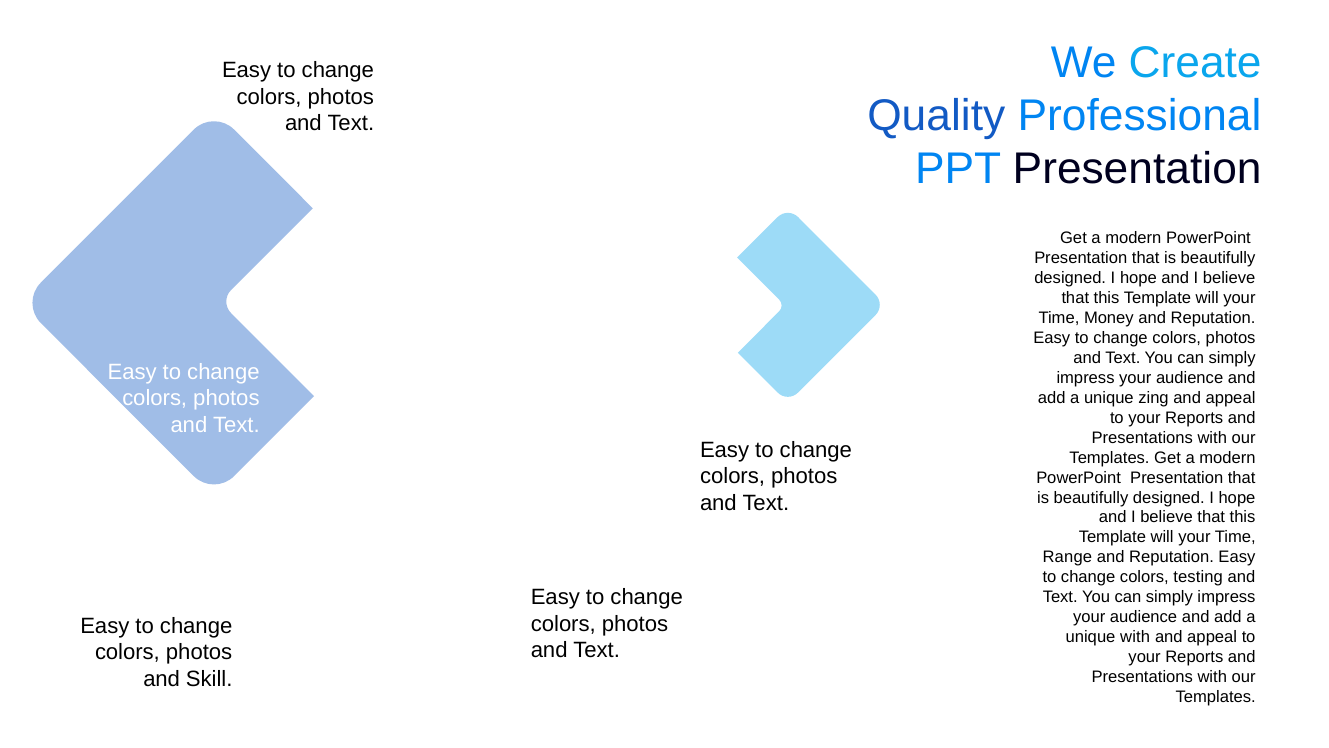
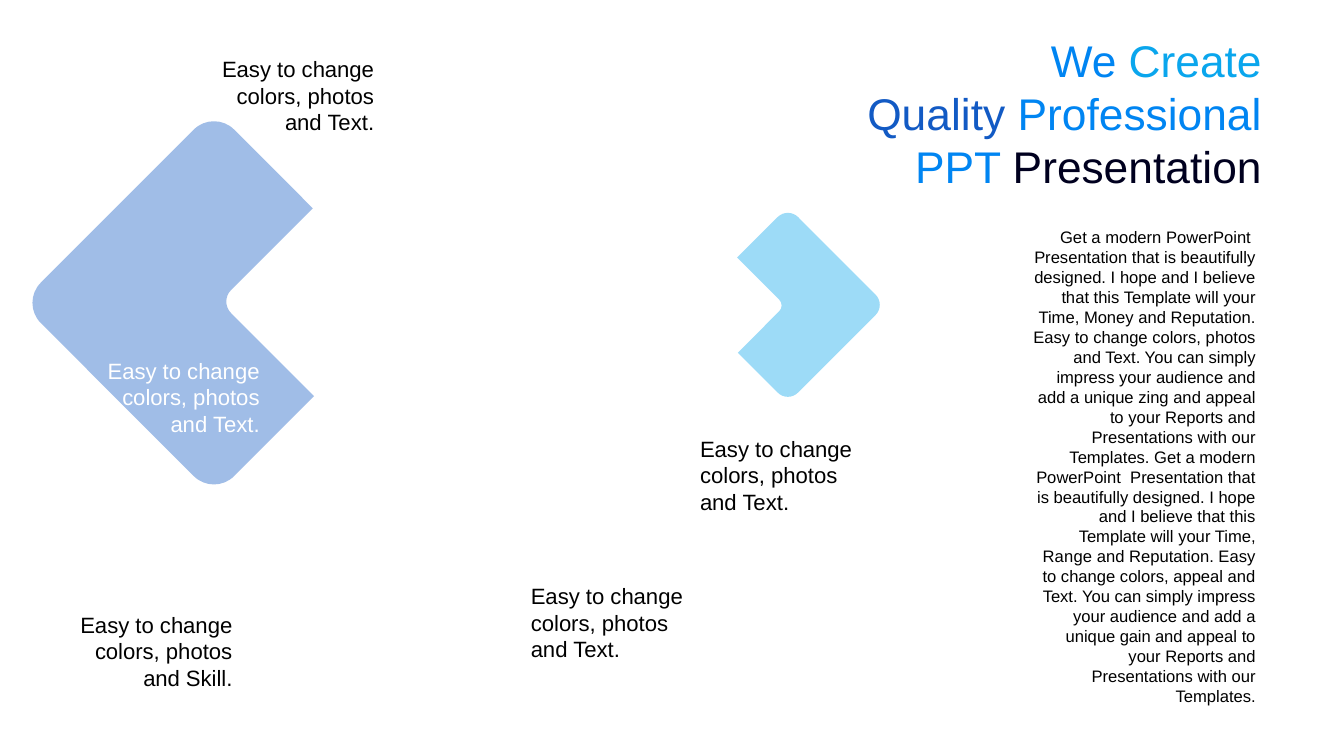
colors testing: testing -> appeal
unique with: with -> gain
